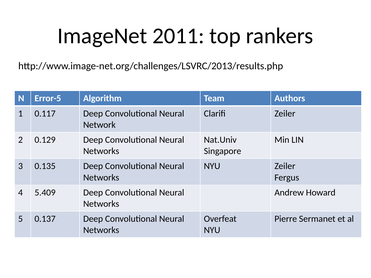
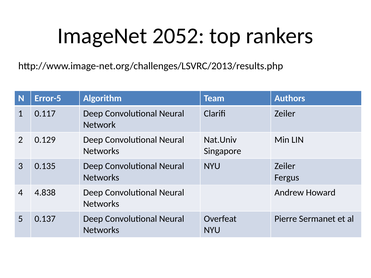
2011: 2011 -> 2052
5.409: 5.409 -> 4.838
